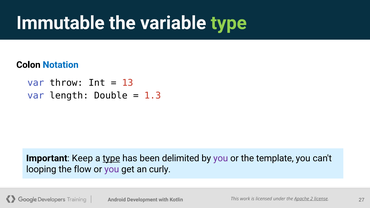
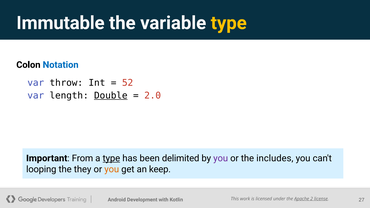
type at (229, 23) colour: light green -> yellow
13: 13 -> 52
Double underline: none -> present
1.3: 1.3 -> 2.0
Keep: Keep -> From
template: template -> includes
flow: flow -> they
you at (112, 169) colour: purple -> orange
curly: curly -> keep
